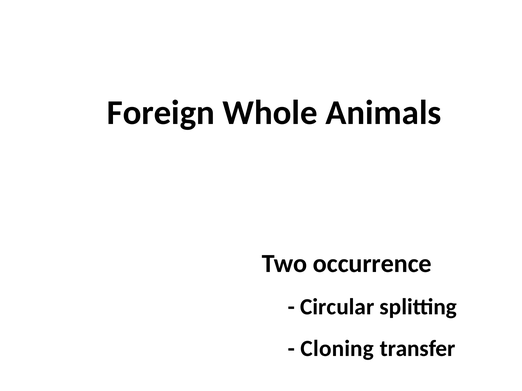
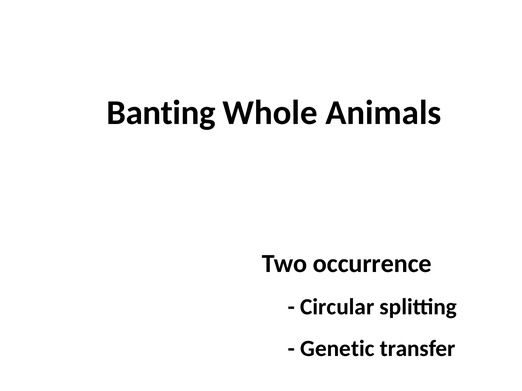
Foreign: Foreign -> Banting
Cloning: Cloning -> Genetic
